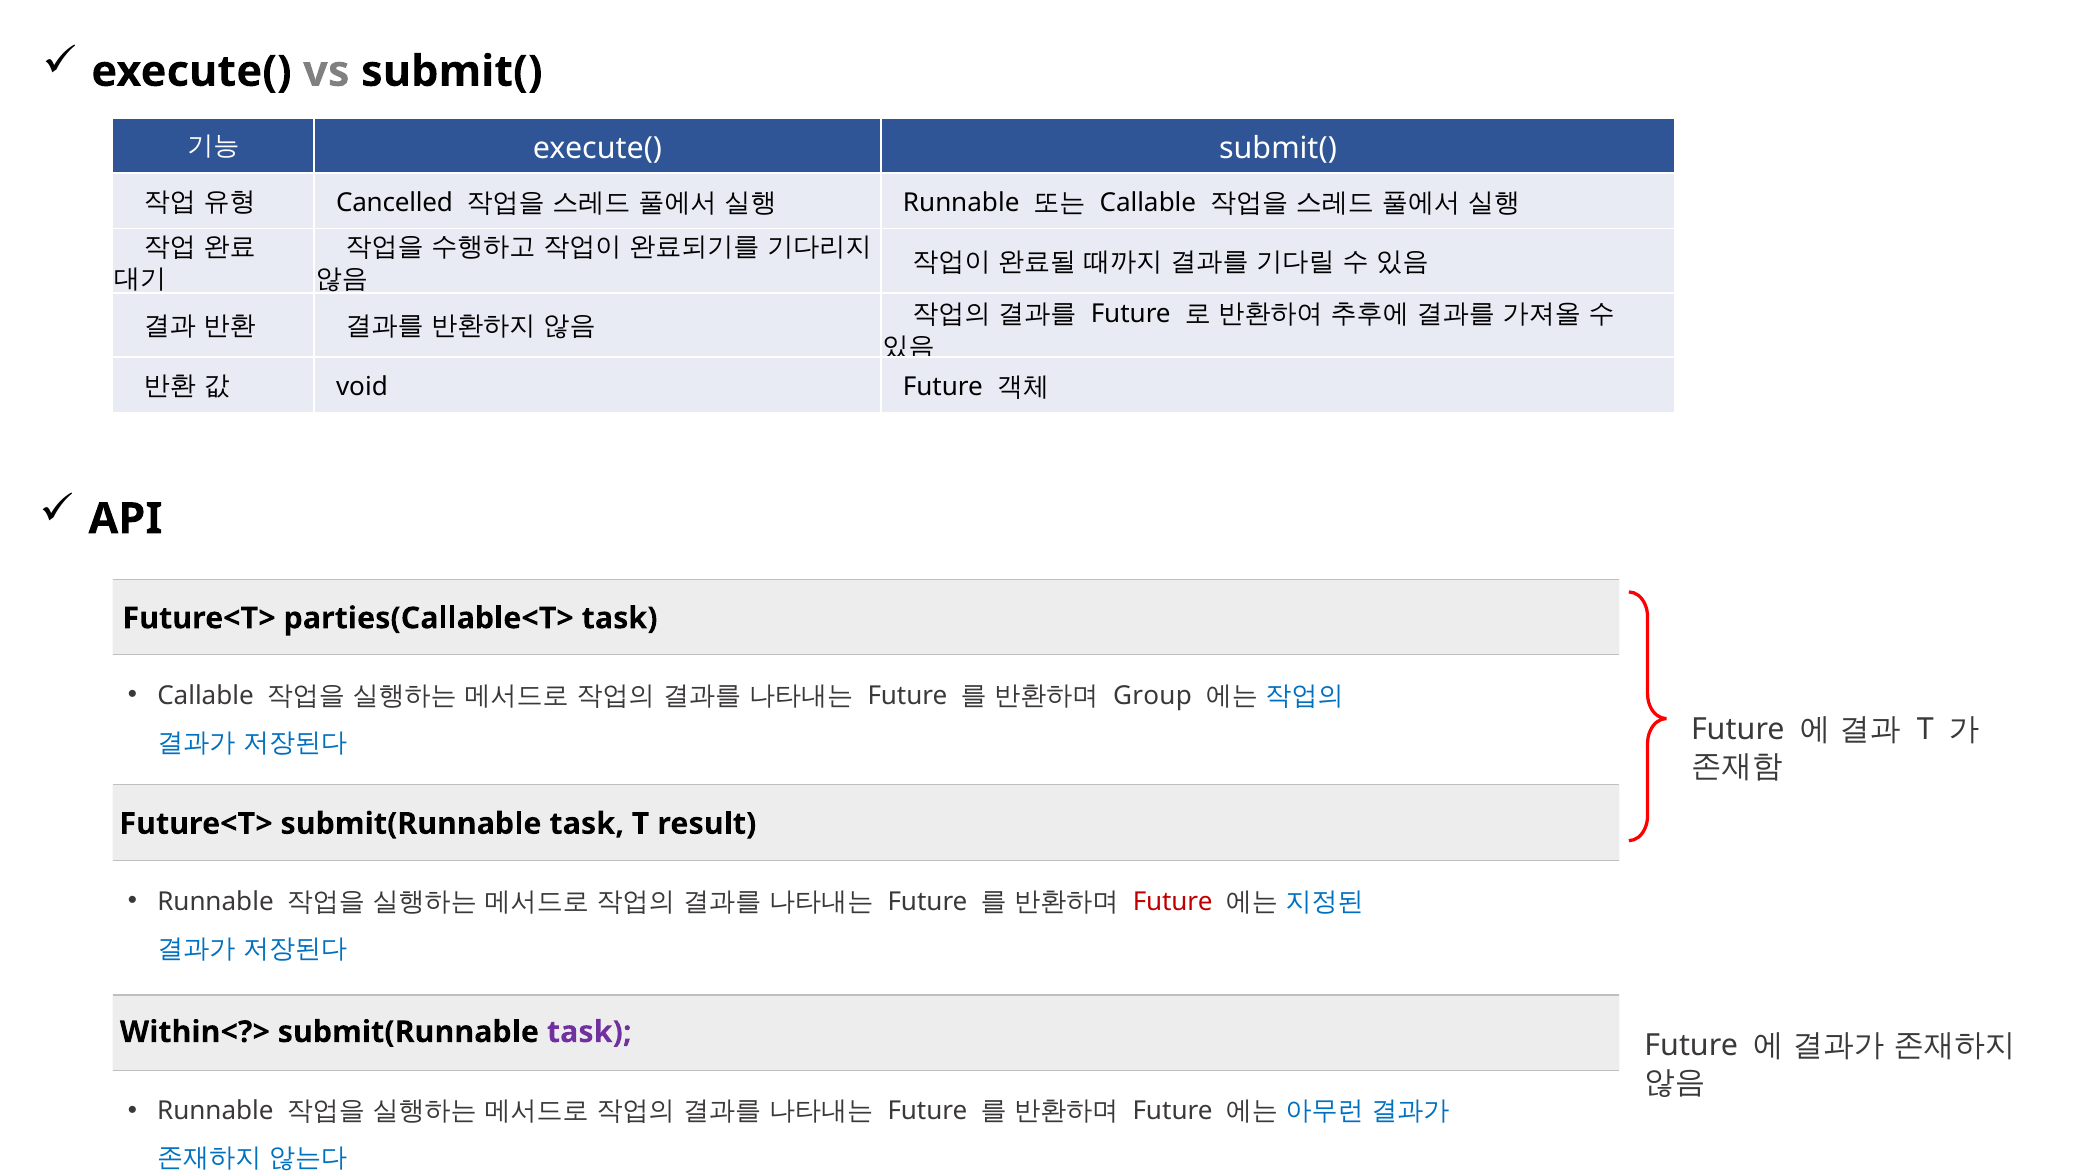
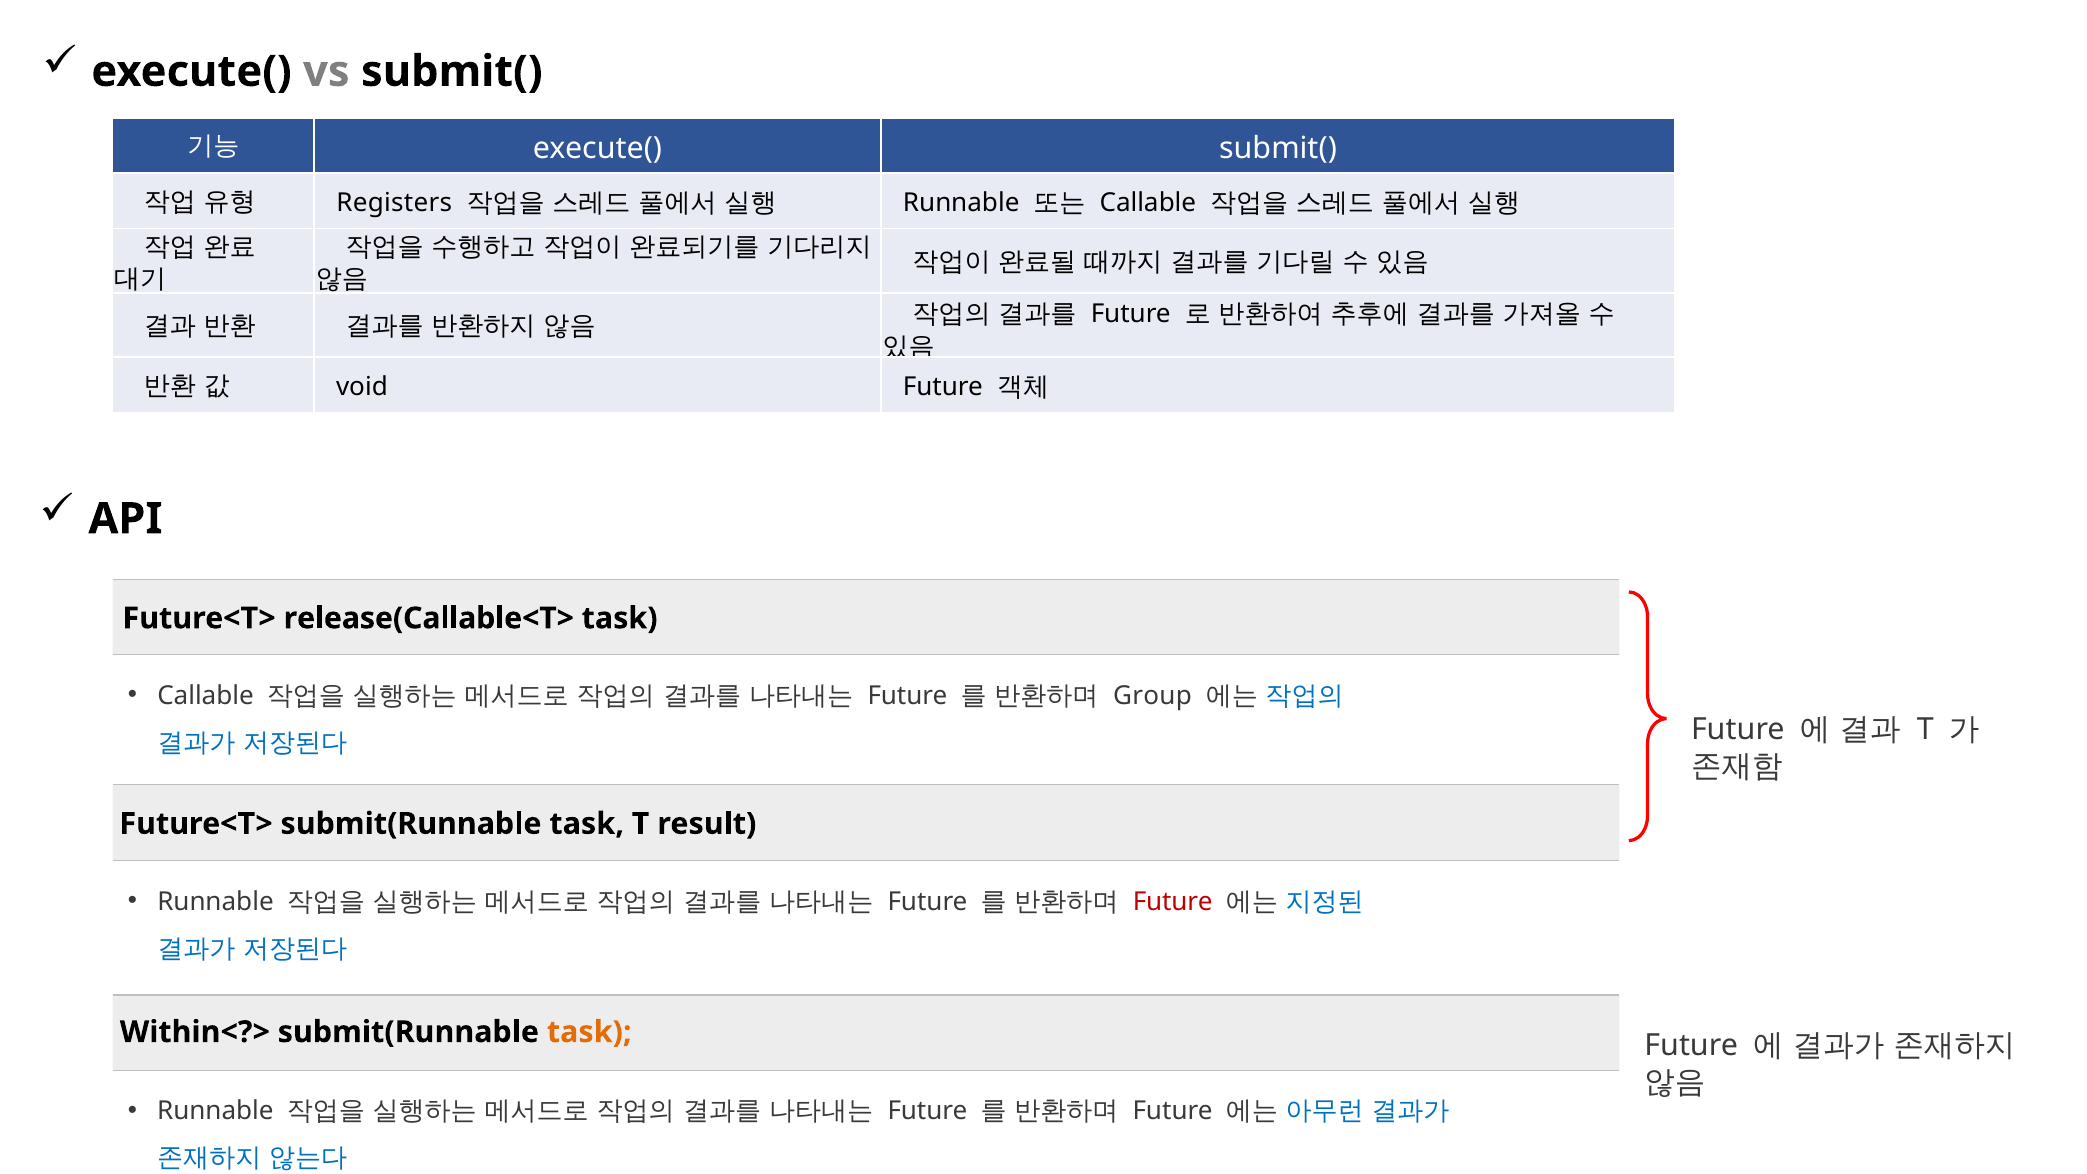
Cancelled: Cancelled -> Registers
parties(Callable<T>: parties(Callable<T> -> release(Callable<T>
task at (589, 1032) colour: purple -> orange
